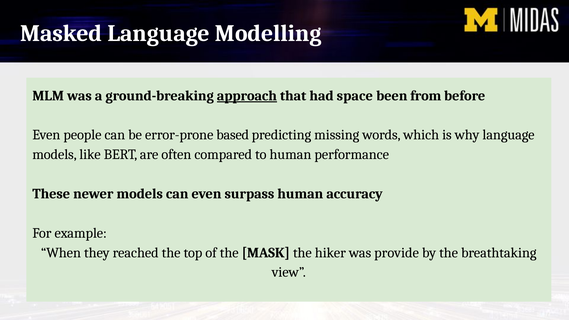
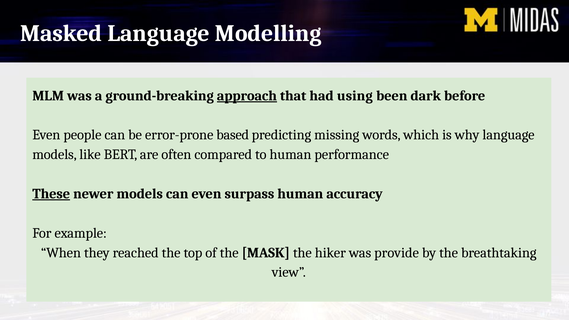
space: space -> using
from: from -> dark
These underline: none -> present
